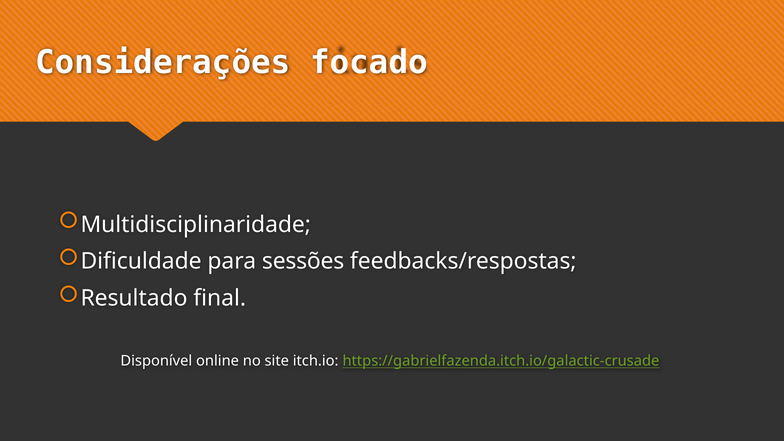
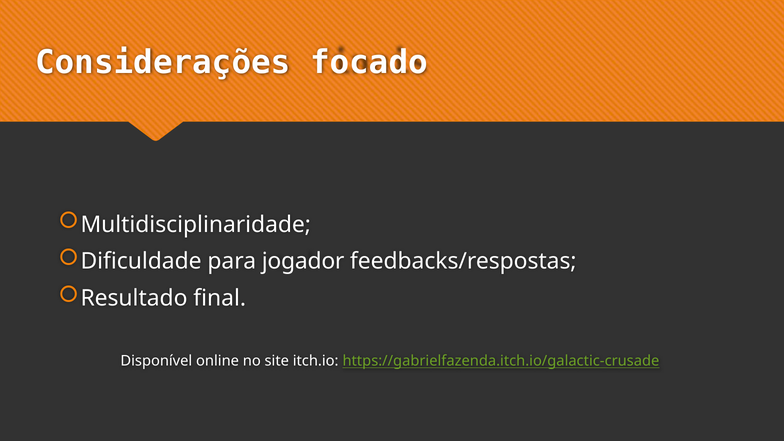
sessões: sessões -> jogador
